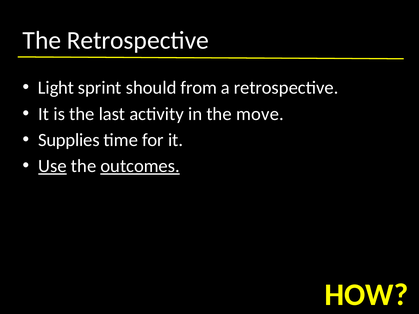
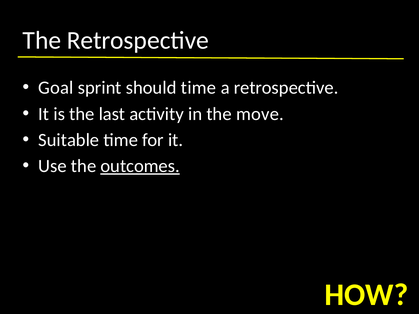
Light: Light -> Goal
should from: from -> time
Supplies: Supplies -> Suitable
Use underline: present -> none
